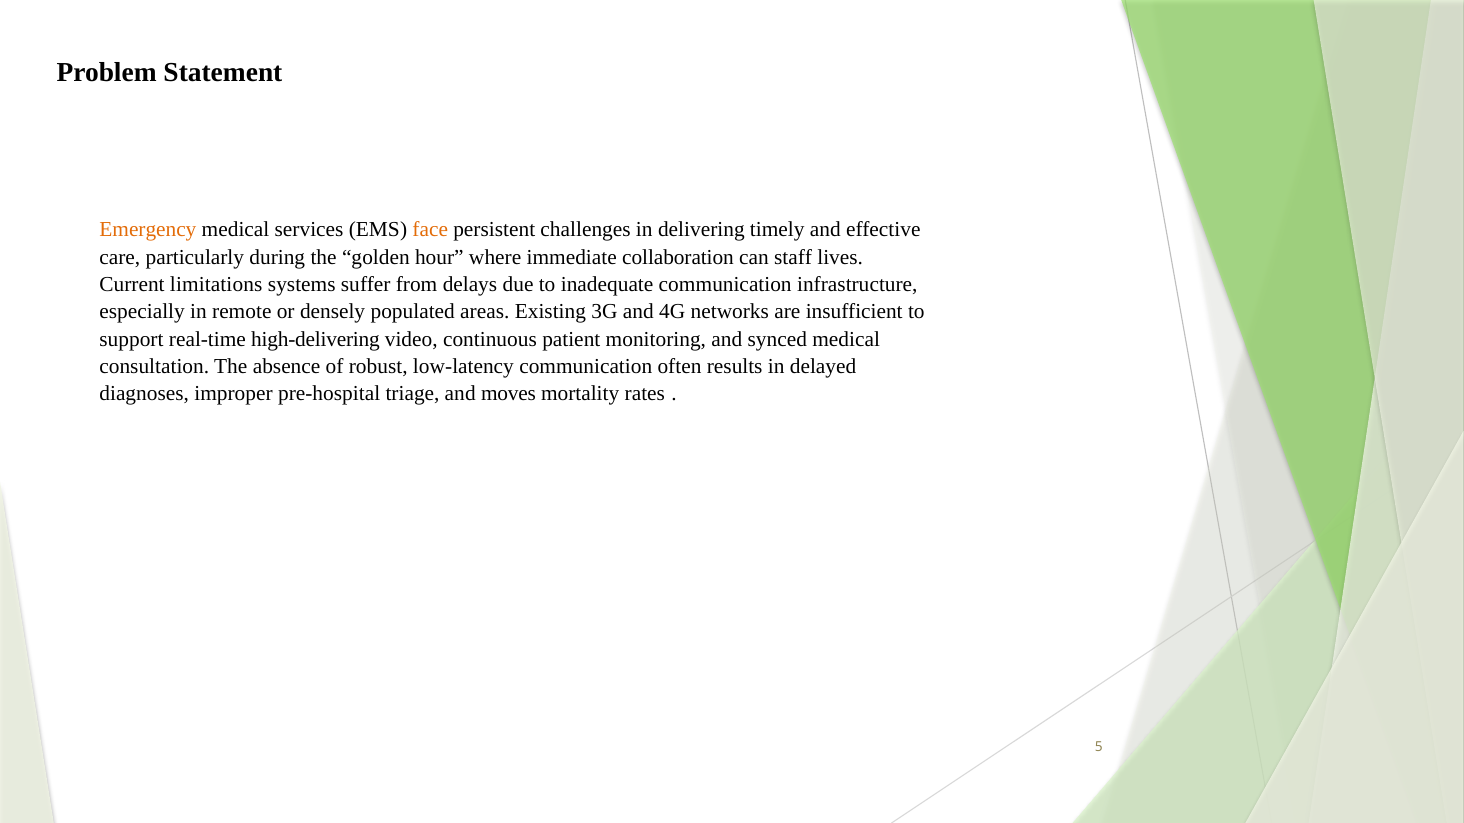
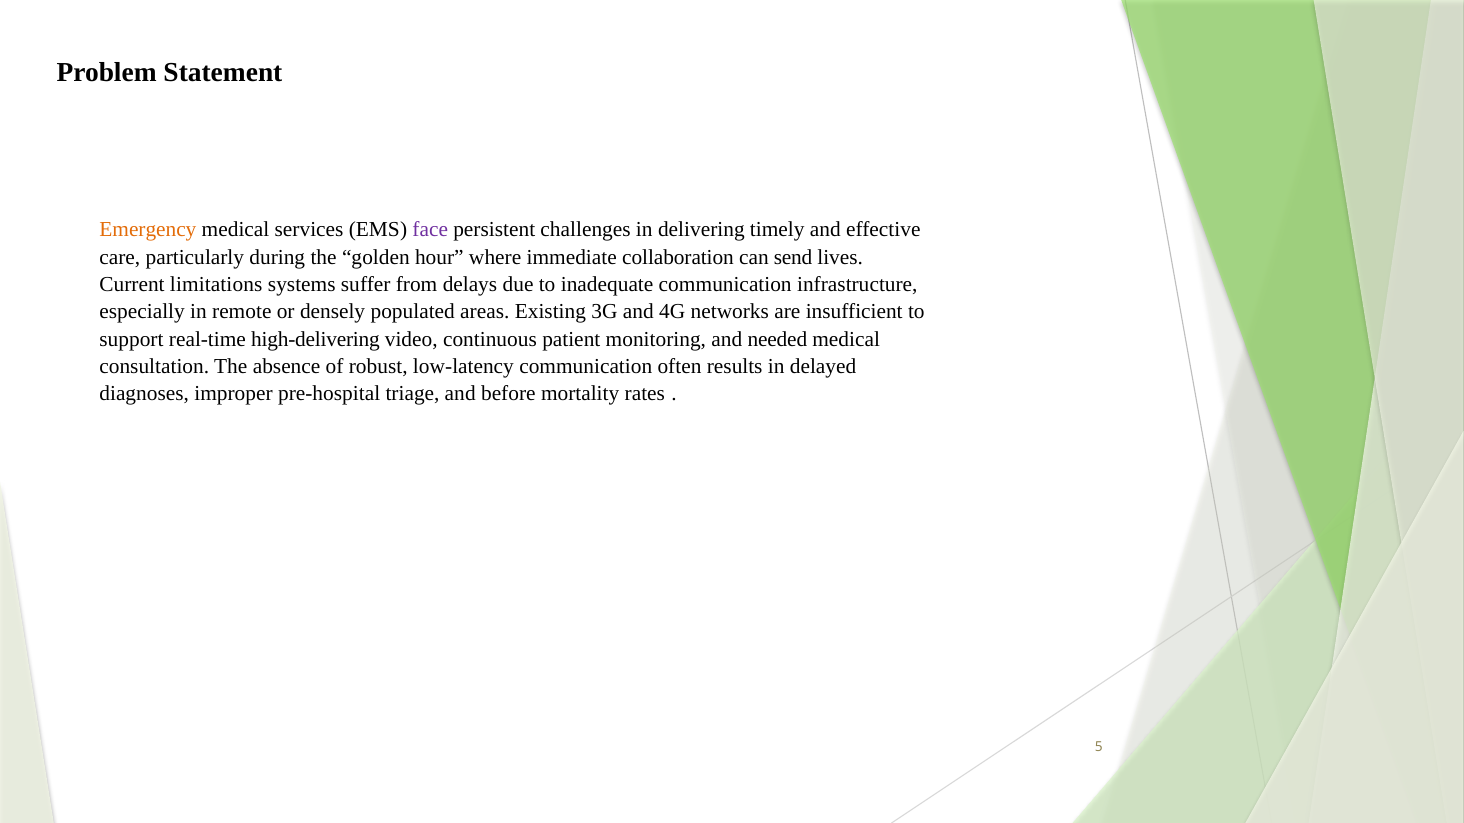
face colour: orange -> purple
staff: staff -> send
synced: synced -> needed
moves: moves -> before
